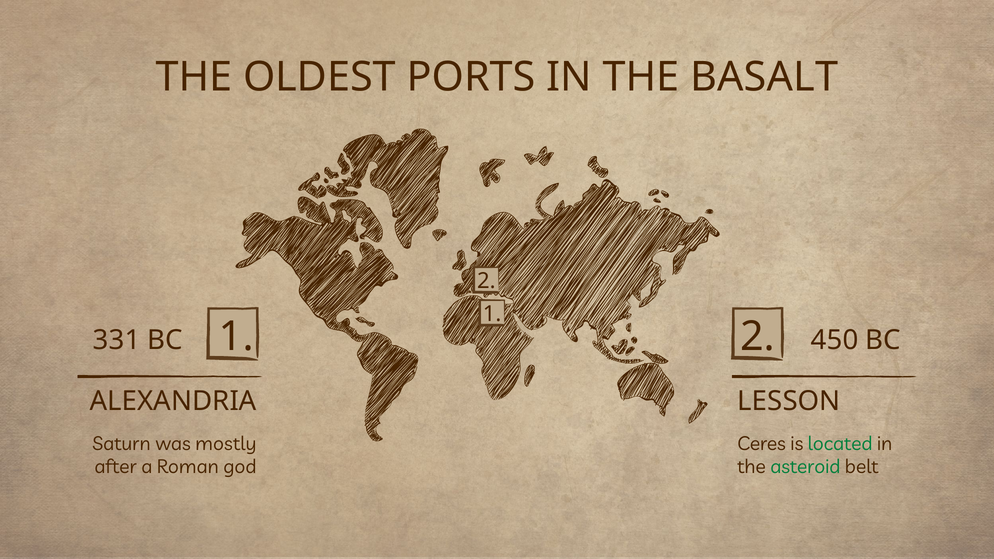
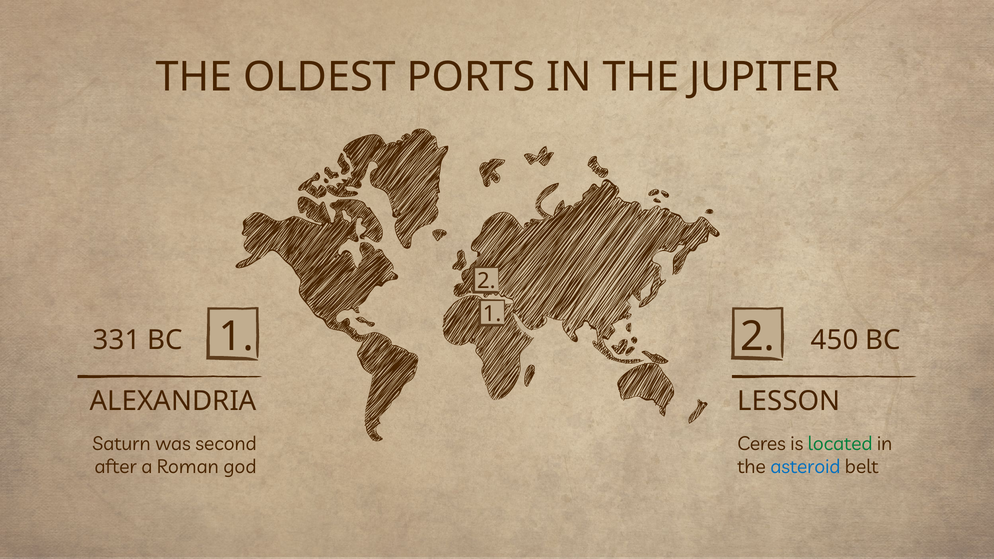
BASALT: BASALT -> JUPITER
mostly: mostly -> second
asteroid colour: green -> blue
